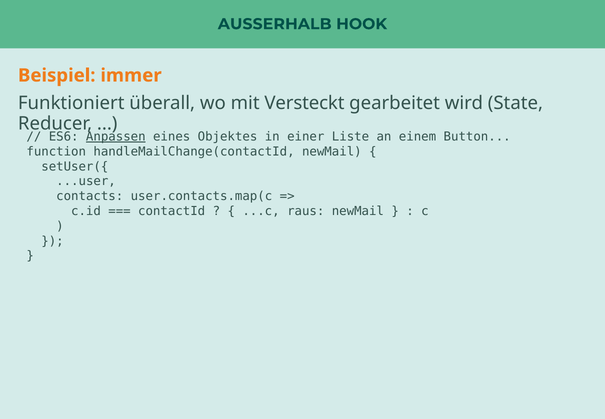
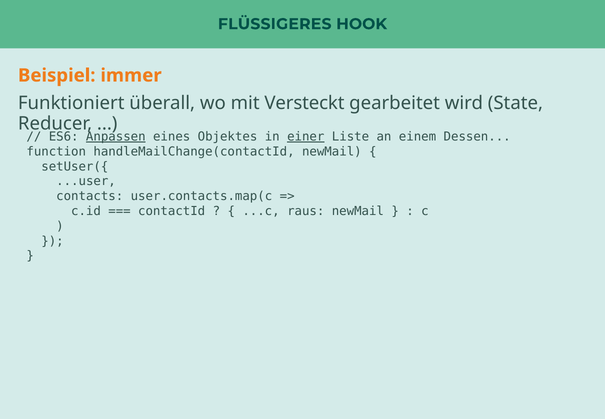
AUSSERHALB: AUSSERHALB -> FLÜSSIGERES
einer underline: none -> present
Button: Button -> Dessen
